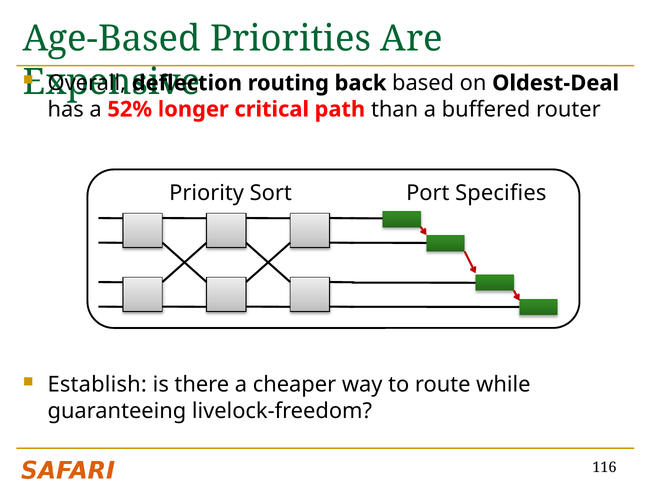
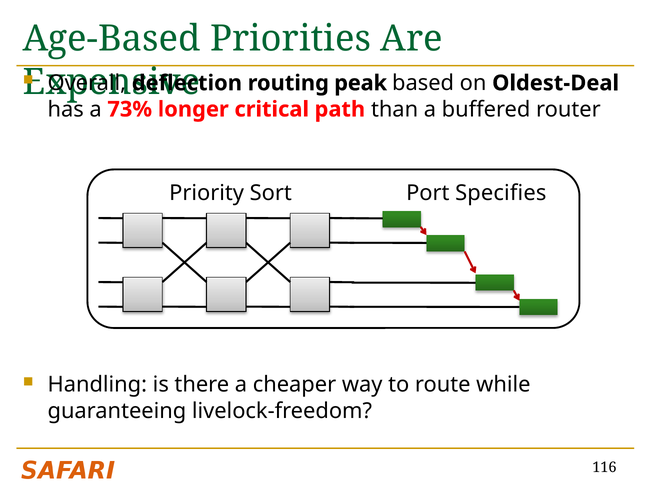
back: back -> peak
52%: 52% -> 73%
Establish: Establish -> Handling
